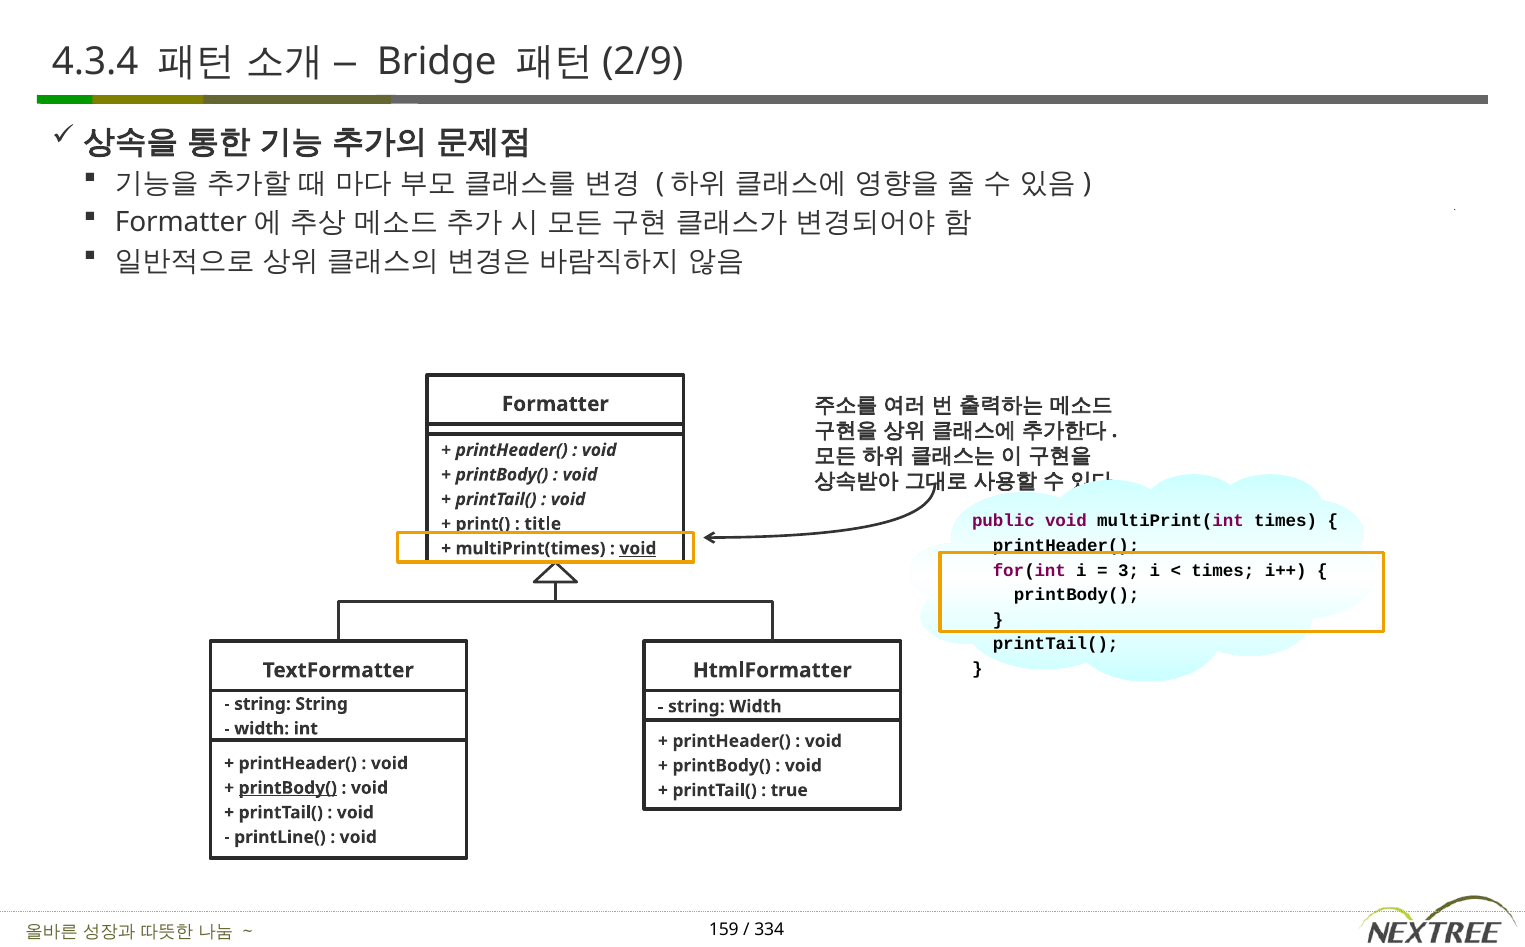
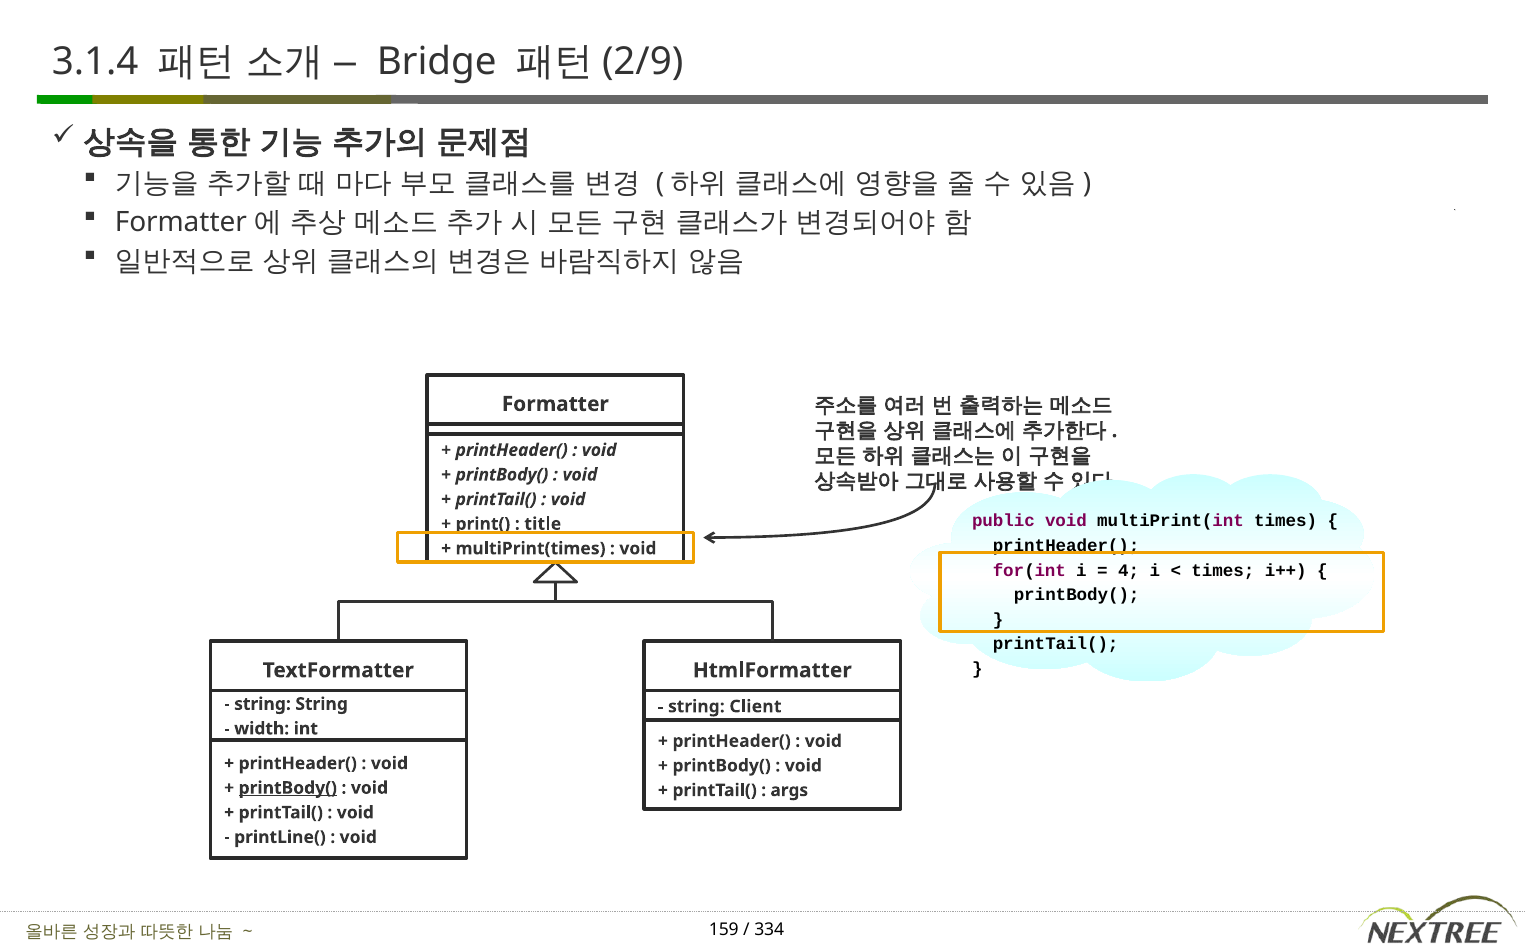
4.3.4: 4.3.4 -> 3.1.4
void at (638, 548) underline: present -> none
3: 3 -> 4
string Width: Width -> Client
true: true -> args
